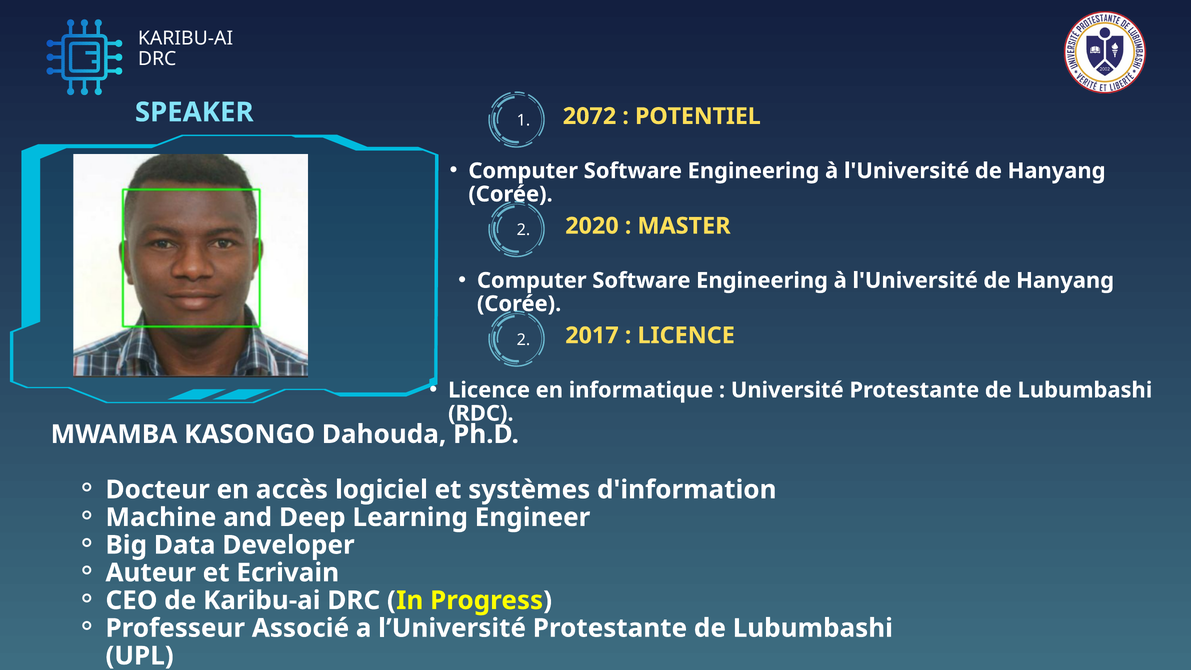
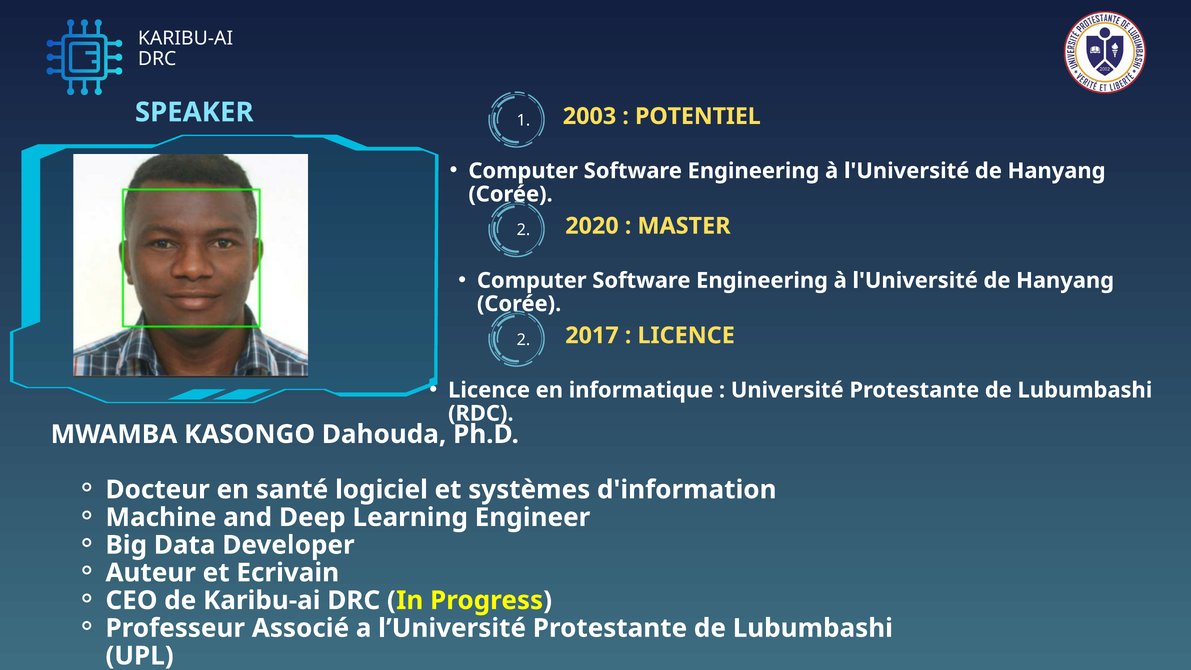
2072: 2072 -> 2003
accès: accès -> santé
